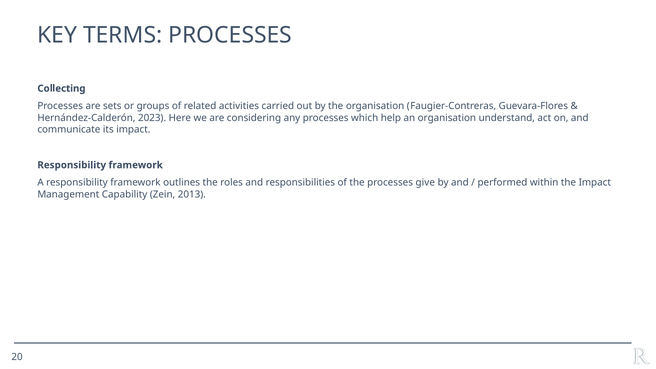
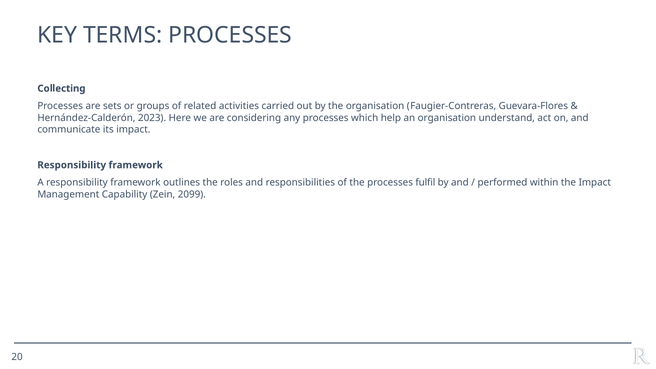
give: give -> fulfil
2013: 2013 -> 2099
